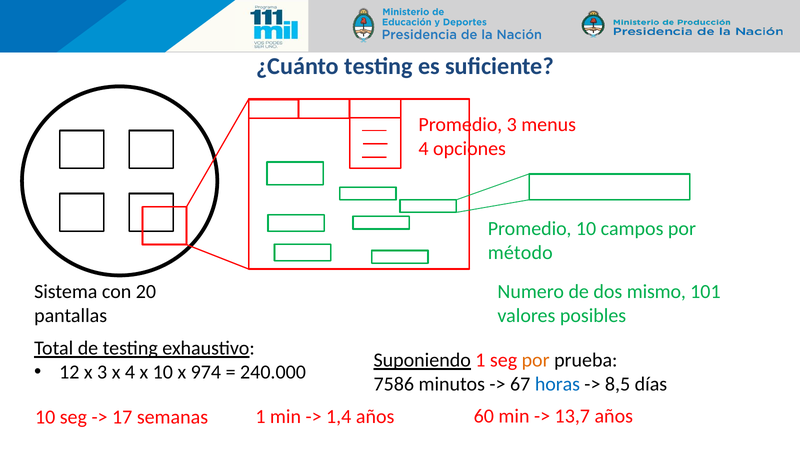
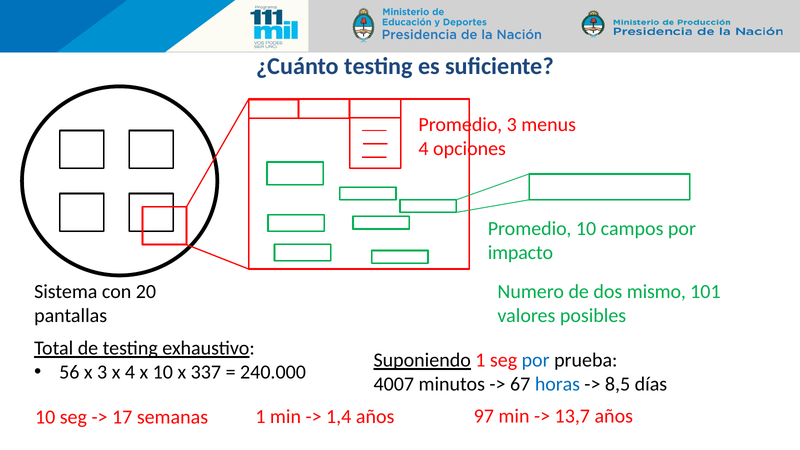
método: método -> impacto
por at (536, 360) colour: orange -> blue
12: 12 -> 56
974: 974 -> 337
7586: 7586 -> 4007
60: 60 -> 97
